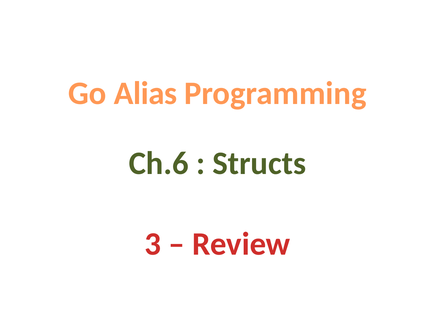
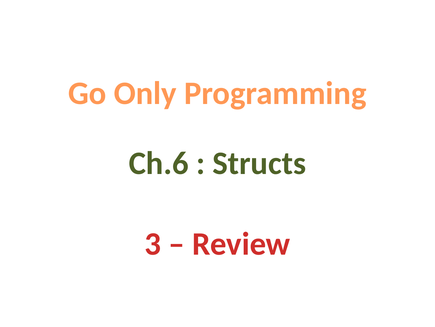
Alias: Alias -> Only
